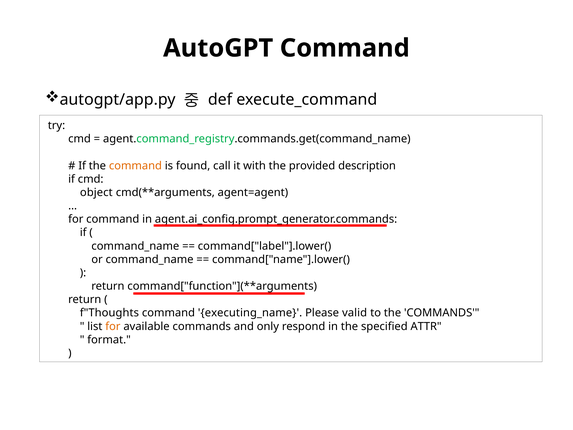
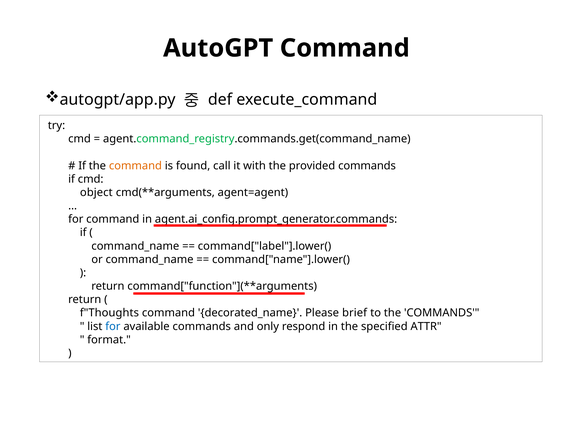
provided description: description -> commands
executing_name: executing_name -> decorated_name
valid: valid -> brief
for at (113, 326) colour: orange -> blue
